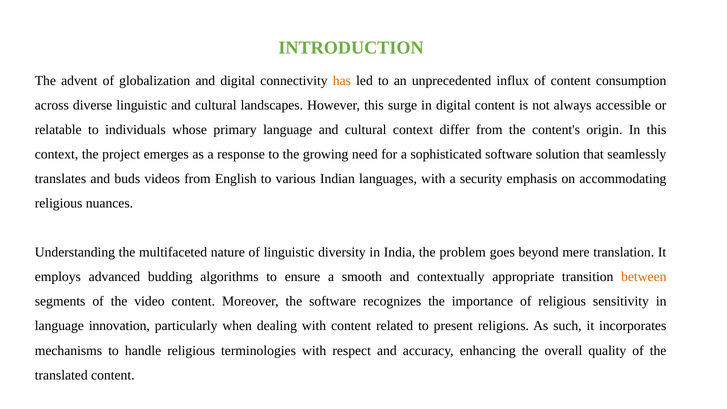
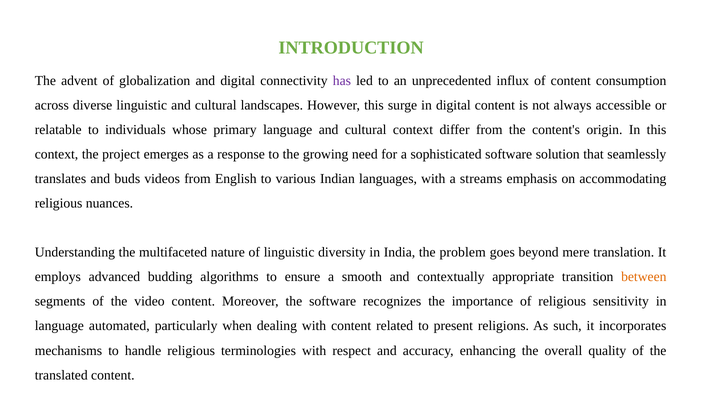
has colour: orange -> purple
security: security -> streams
innovation: innovation -> automated
